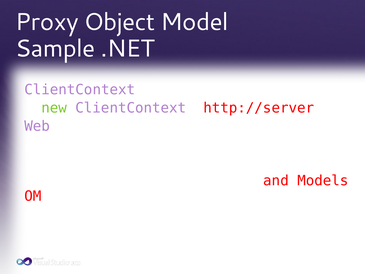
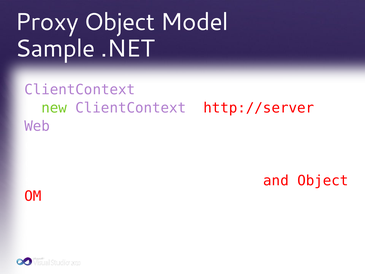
and Models: Models -> Object
